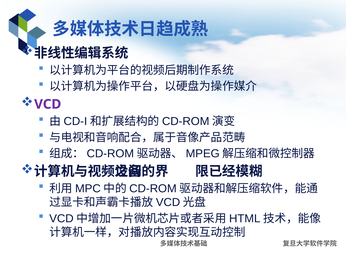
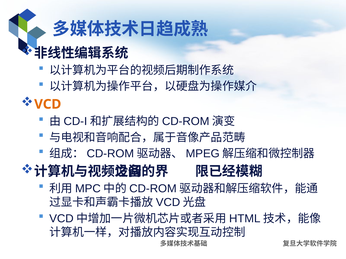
VCD colour: purple -> orange
